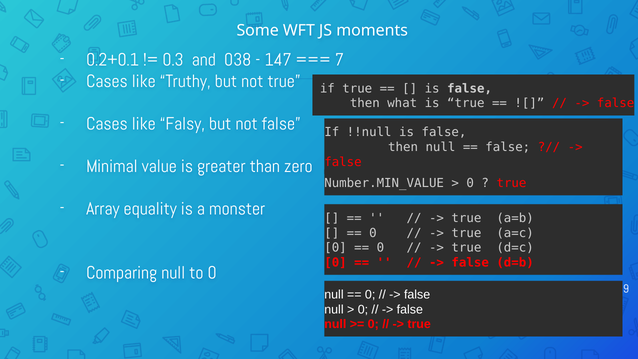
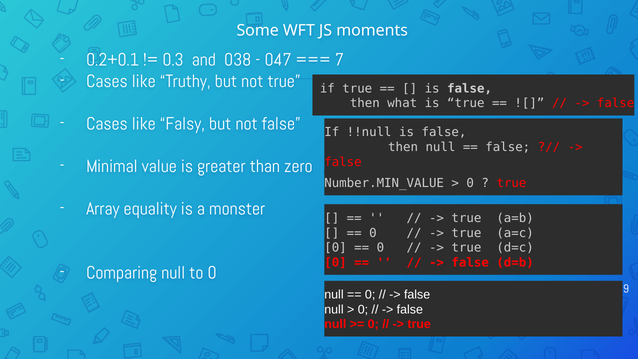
147: 147 -> 047
